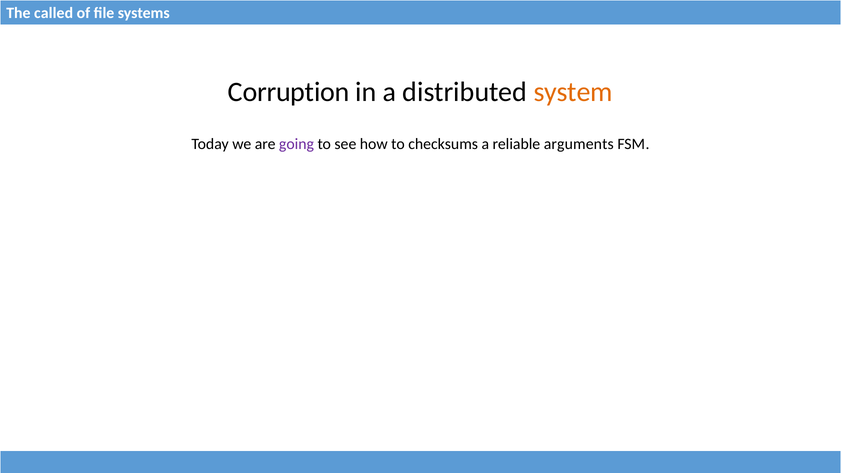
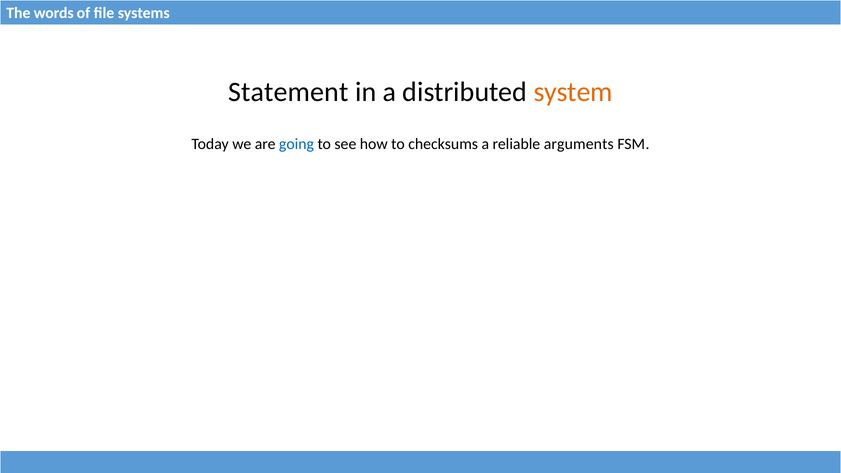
called: called -> words
Corruption: Corruption -> Statement
going colour: purple -> blue
